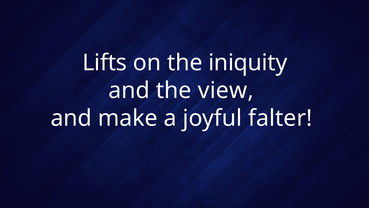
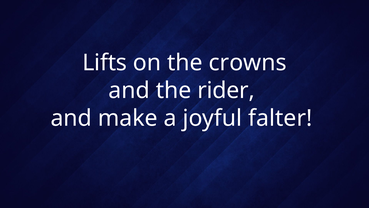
iniquity: iniquity -> crowns
view: view -> rider
